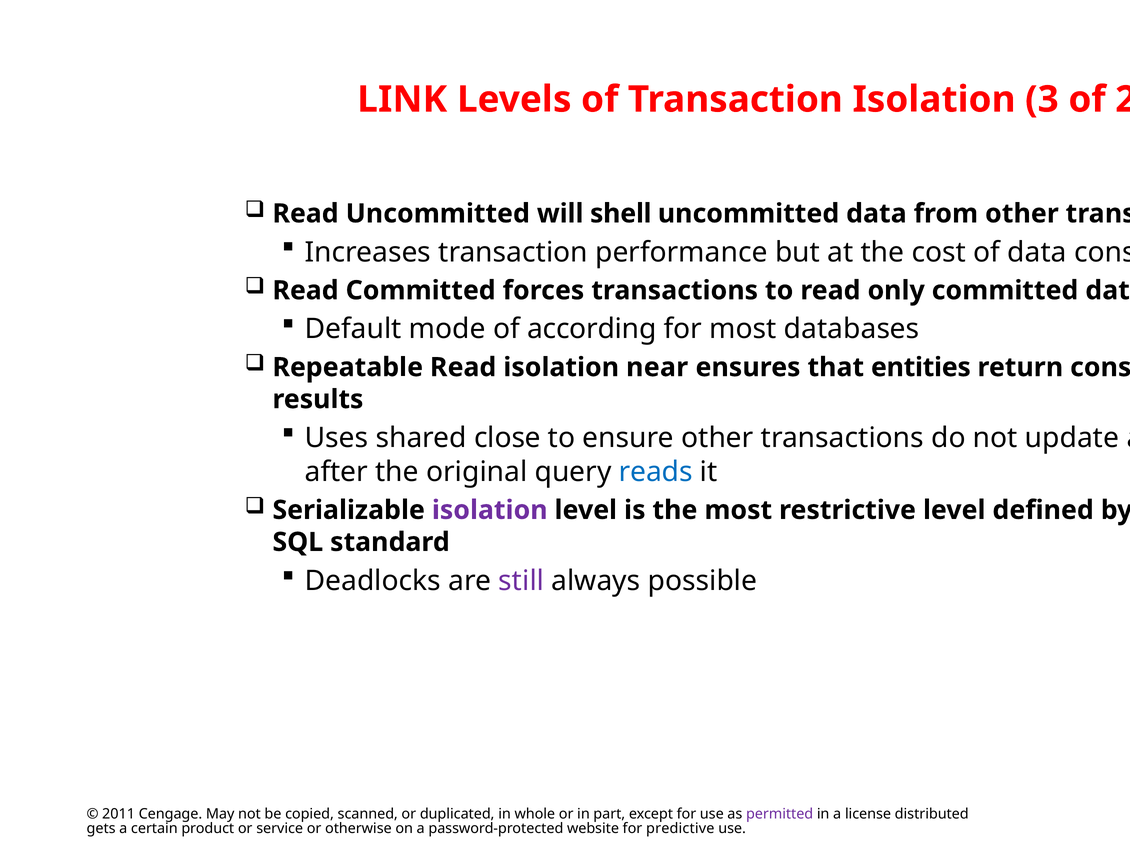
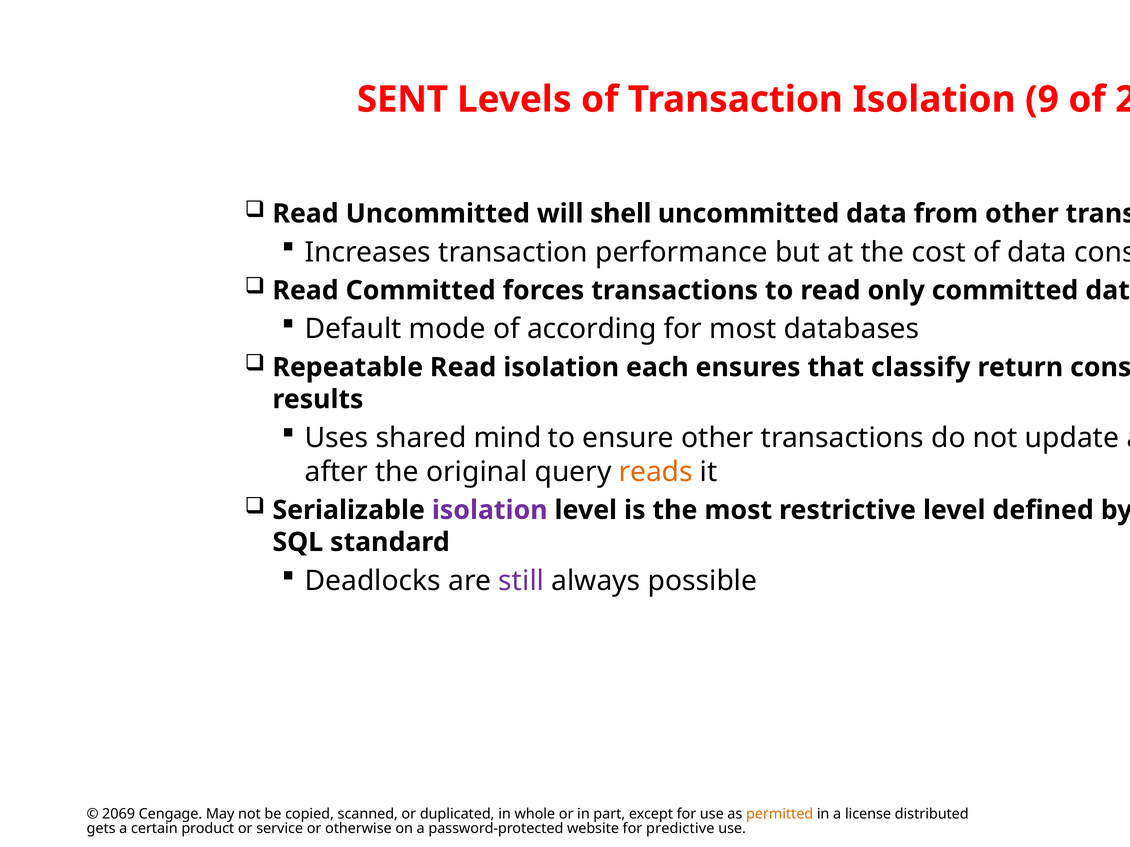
LINK: LINK -> SENT
3: 3 -> 9
near: near -> each
entities: entities -> classify
close: close -> mind
reads colour: blue -> orange
2011: 2011 -> 2069
permitted colour: purple -> orange
